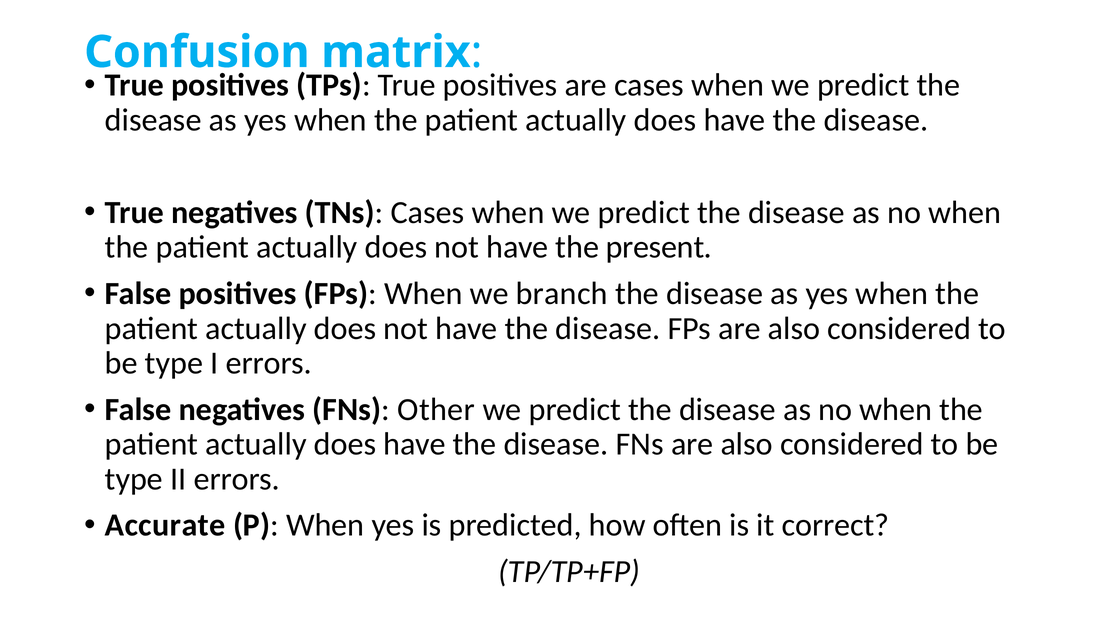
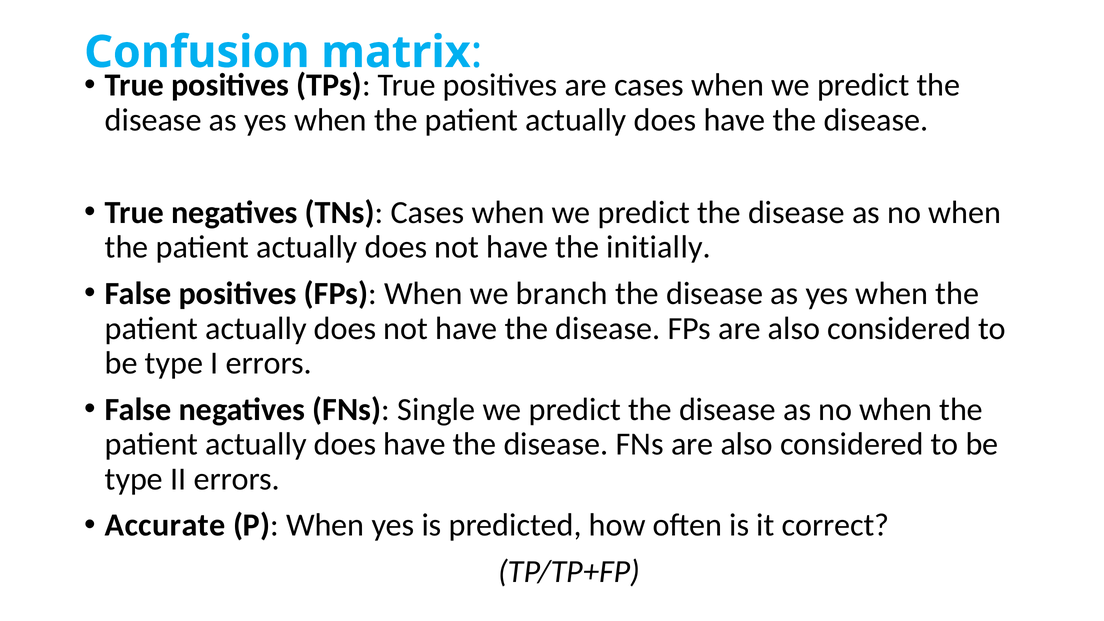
present: present -> initially
Other: Other -> Single
